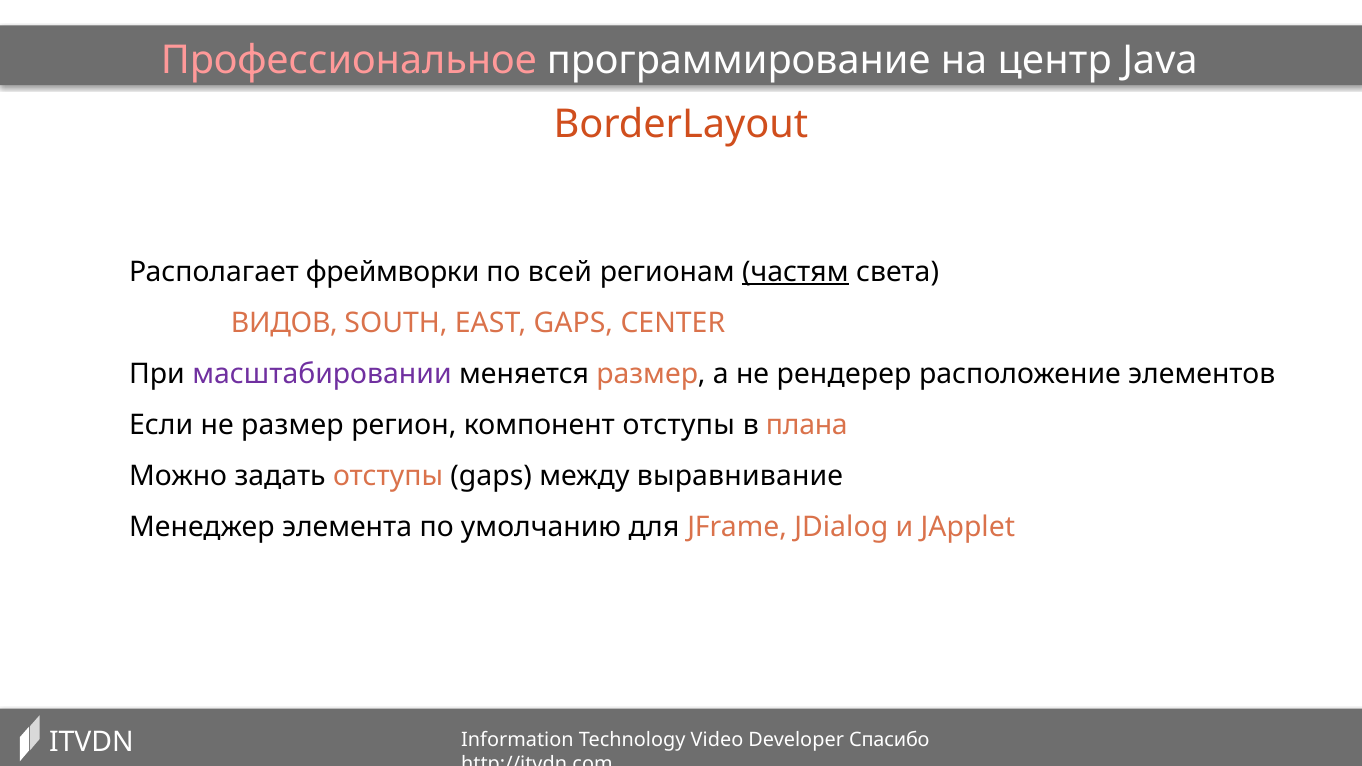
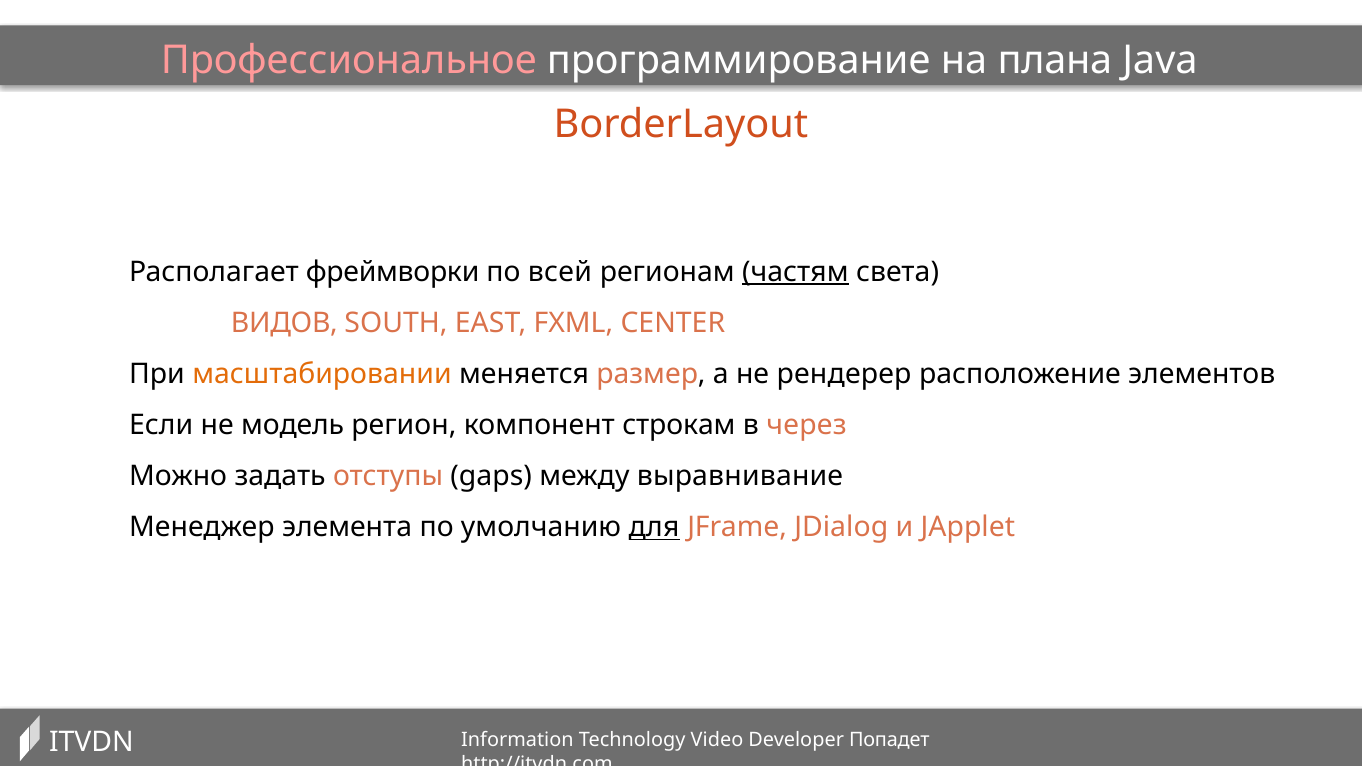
центр: центр -> плана
EAST GAPS: GAPS -> FXML
масштабировании colour: purple -> orange
не размер: размер -> модель
компонент отступы: отступы -> строкам
плана: плана -> через
для underline: none -> present
Спасибо: Спасибо -> Попадет
